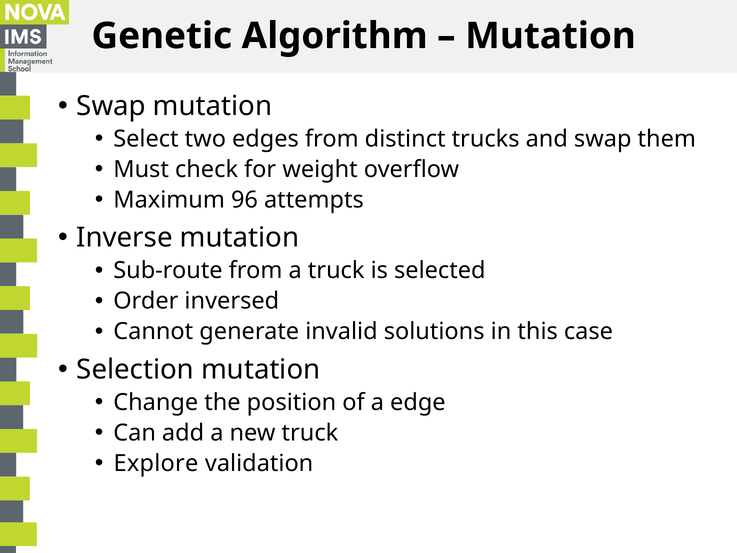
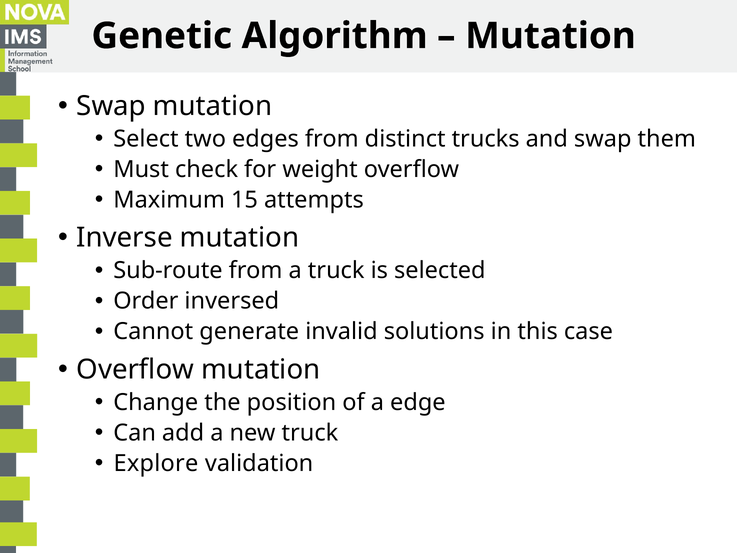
96: 96 -> 15
Selection at (135, 369): Selection -> Overflow
